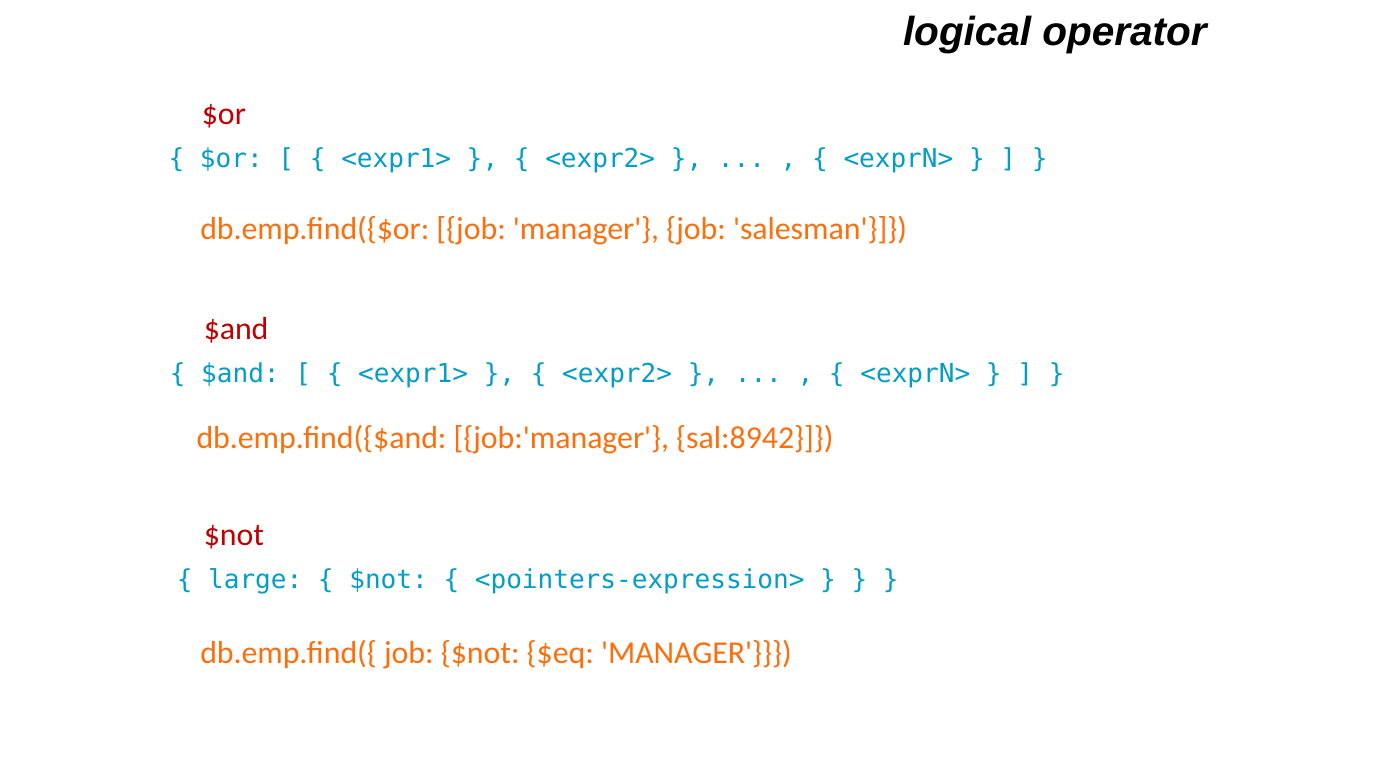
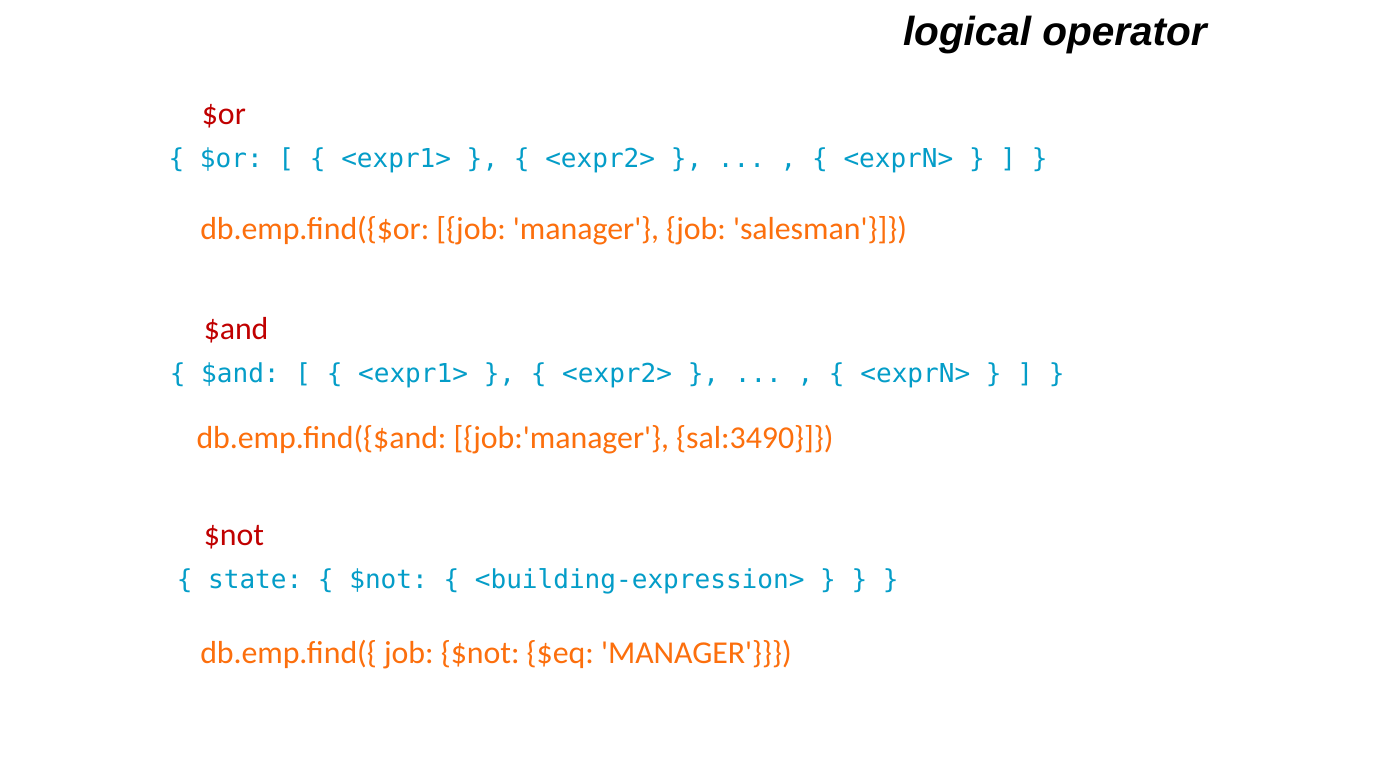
sal:8942: sal:8942 -> sal:3490
large: large -> state
<pointers-expression>: <pointers-expression> -> <building-expression>
